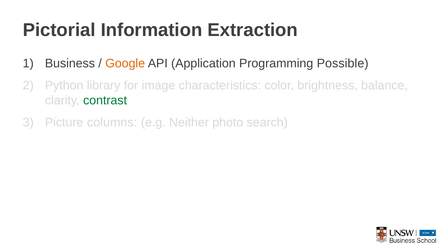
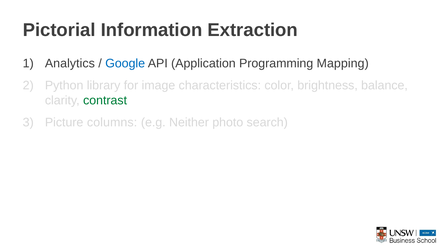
Business: Business -> Analytics
Google colour: orange -> blue
Possible: Possible -> Mapping
